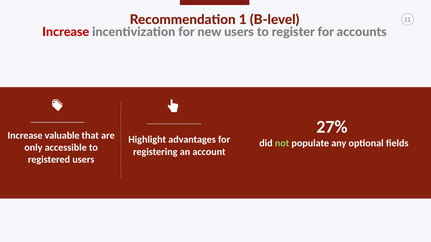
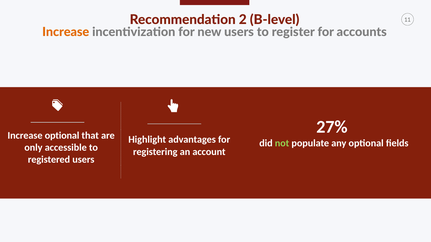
1: 1 -> 2
Increase at (66, 32) colour: red -> orange
Increase valuable: valuable -> optional
